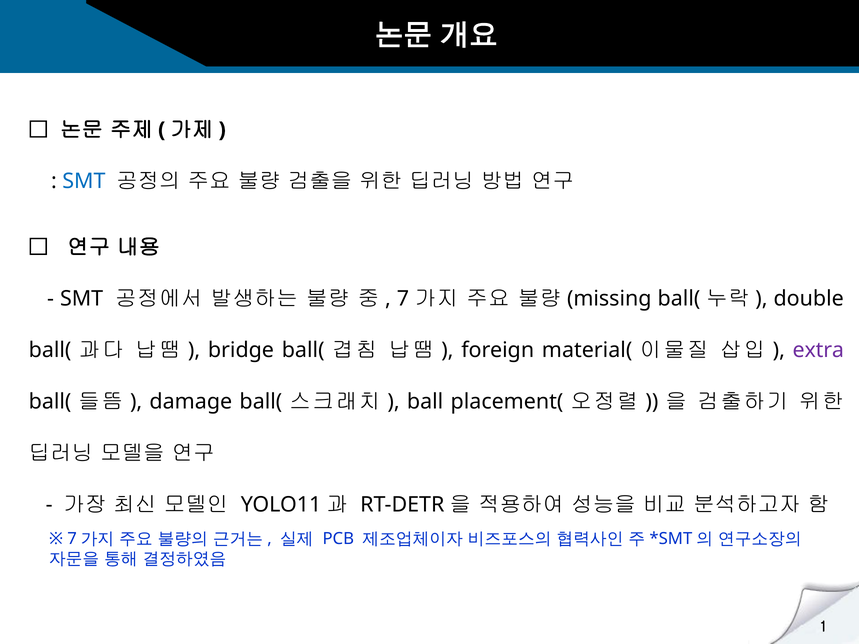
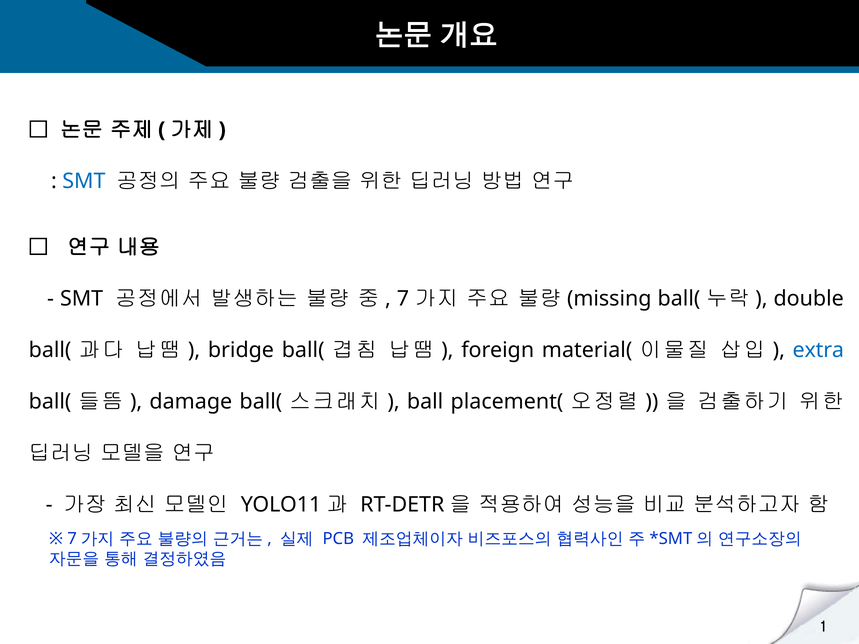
extra colour: purple -> blue
